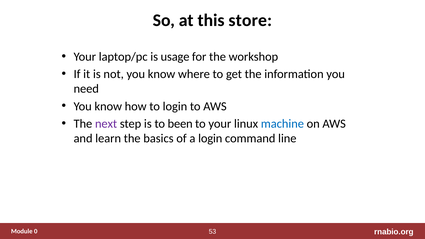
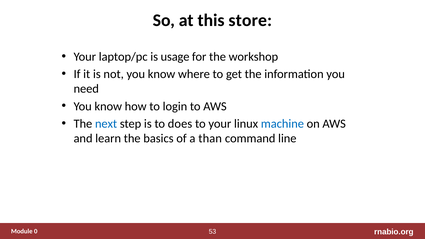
next colour: purple -> blue
been: been -> does
a login: login -> than
